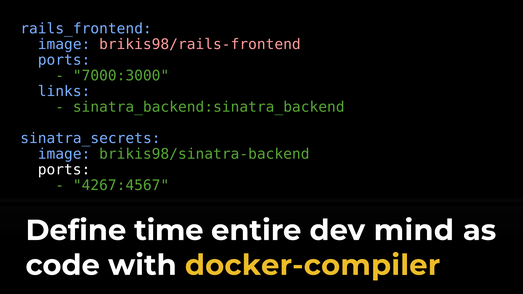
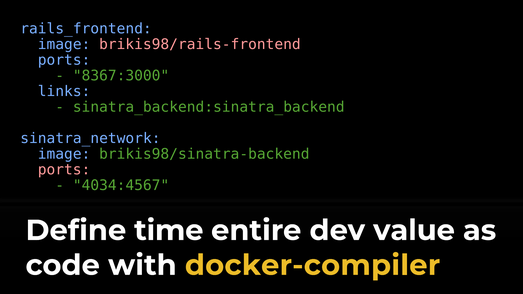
7000:3000: 7000:3000 -> 8367:3000
sinatra_secrets: sinatra_secrets -> sinatra_network
ports at (64, 170) colour: white -> pink
4267:4567: 4267:4567 -> 4034:4567
mind: mind -> value
